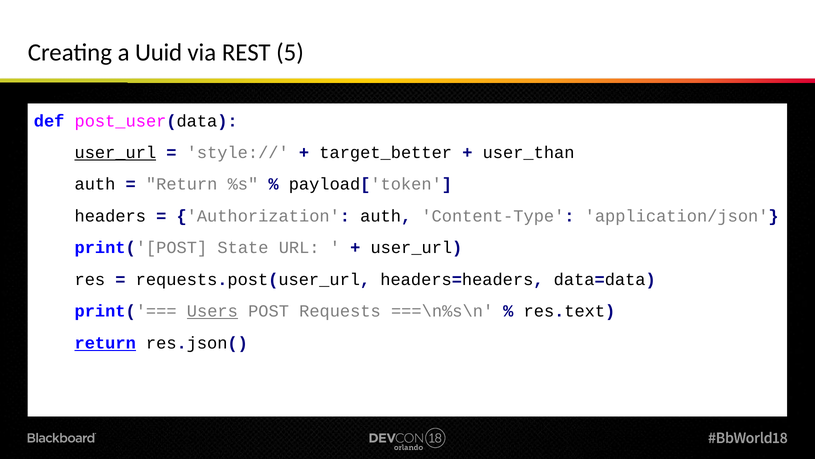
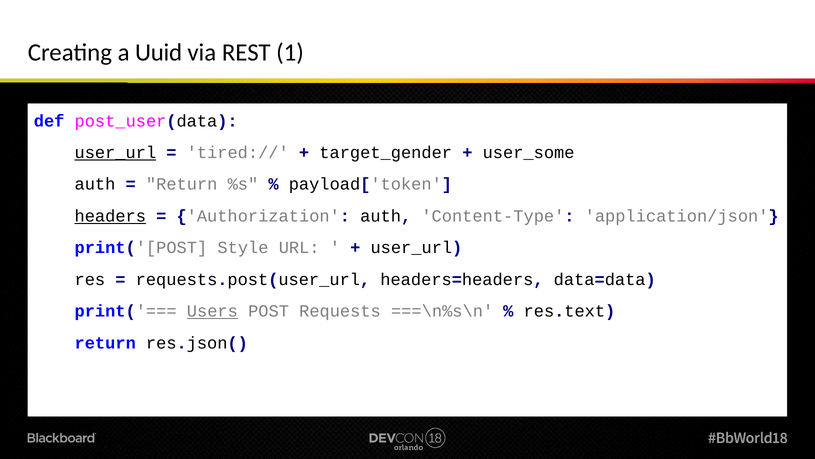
5: 5 -> 1
style://: style:// -> tired://
target_better: target_better -> target_gender
user_than: user_than -> user_some
headers underline: none -> present
State: State -> Style
return at (105, 343) underline: present -> none
